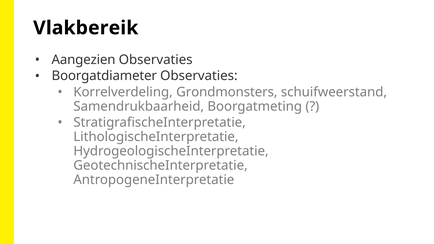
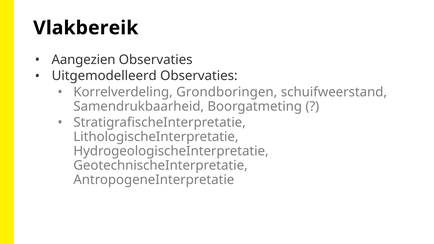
Boorgatdiameter: Boorgatdiameter -> Uitgemodelleerd
Grondmonsters: Grondmonsters -> Grondboringen
